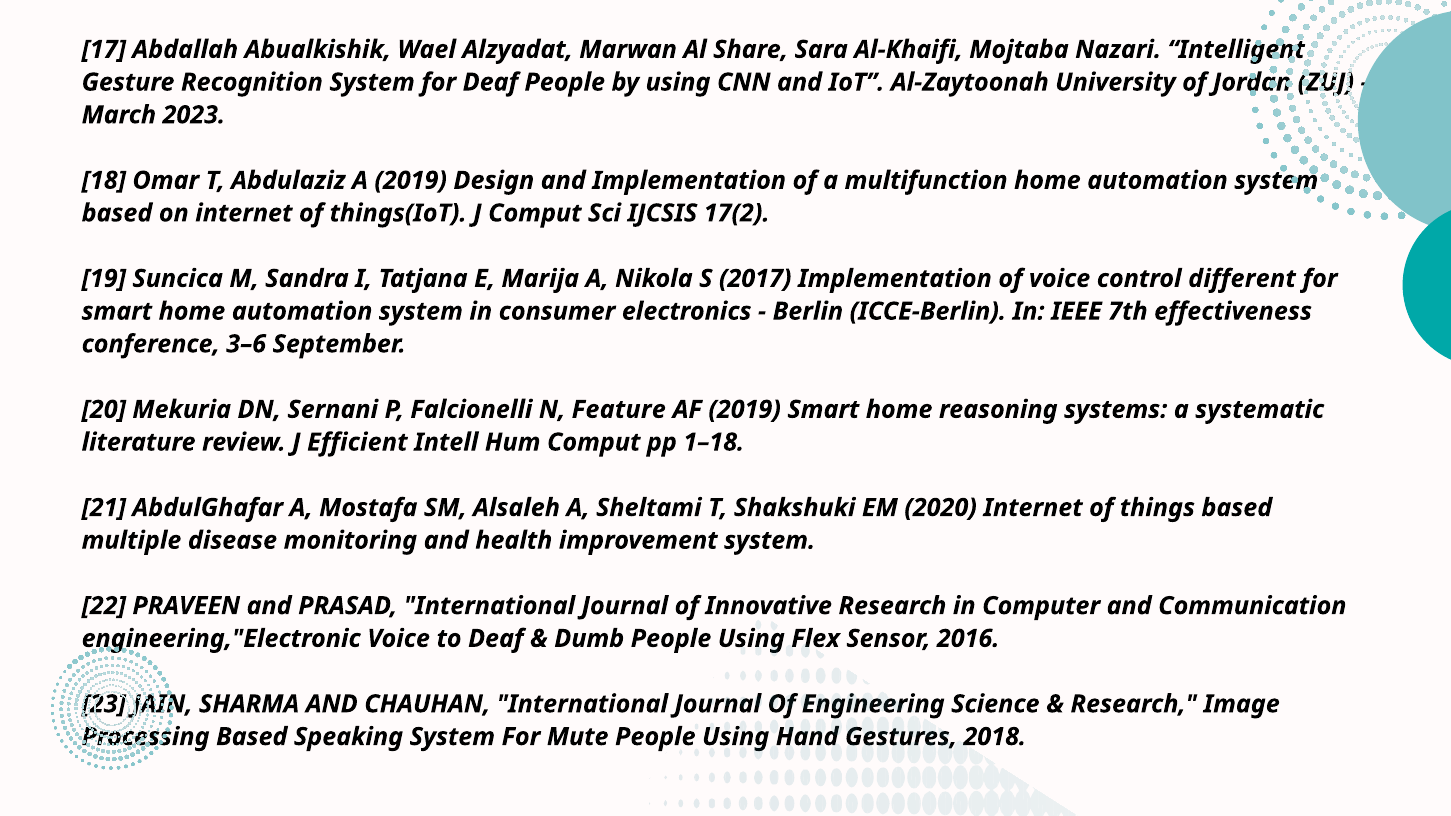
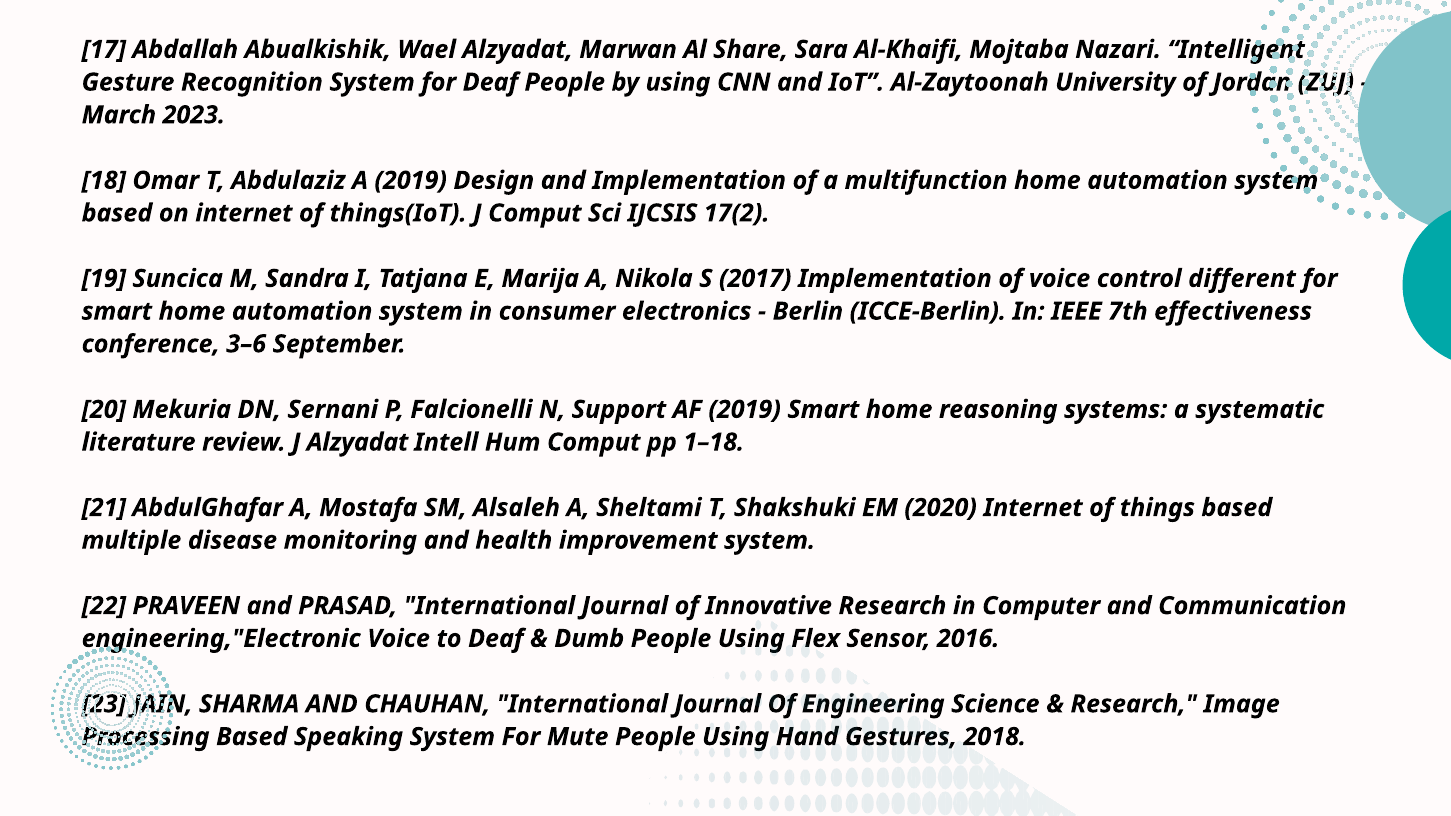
Feature: Feature -> Support
J Efficient: Efficient -> Alzyadat
